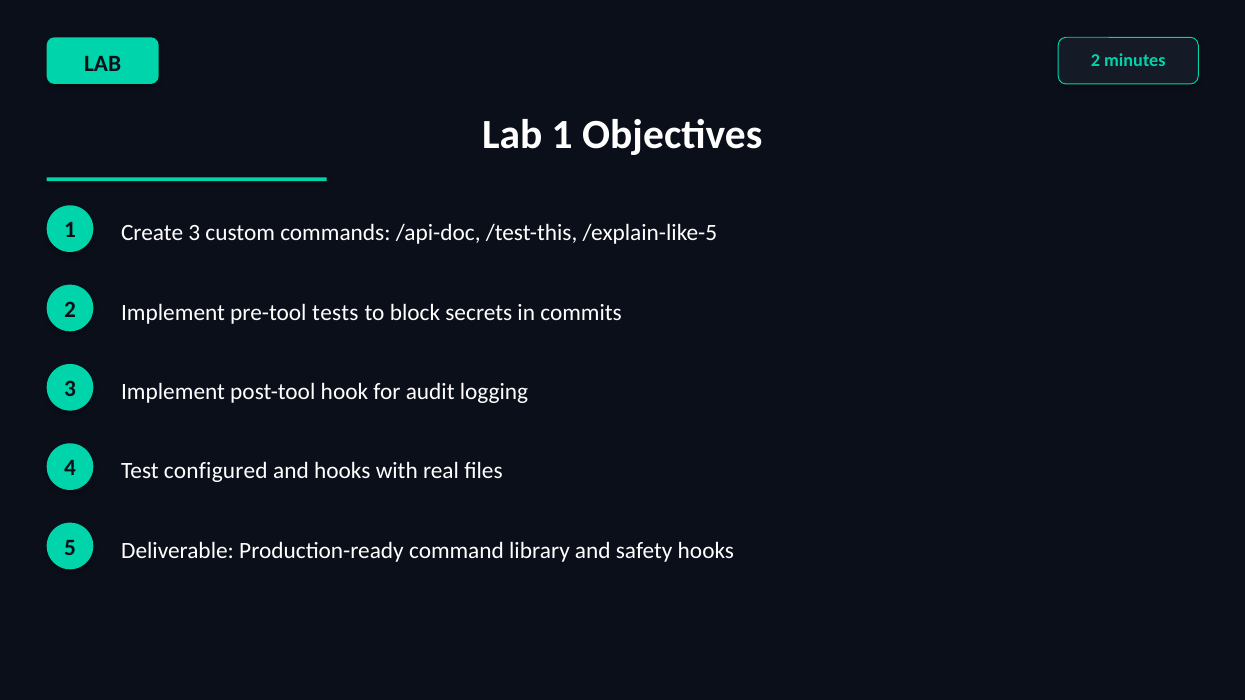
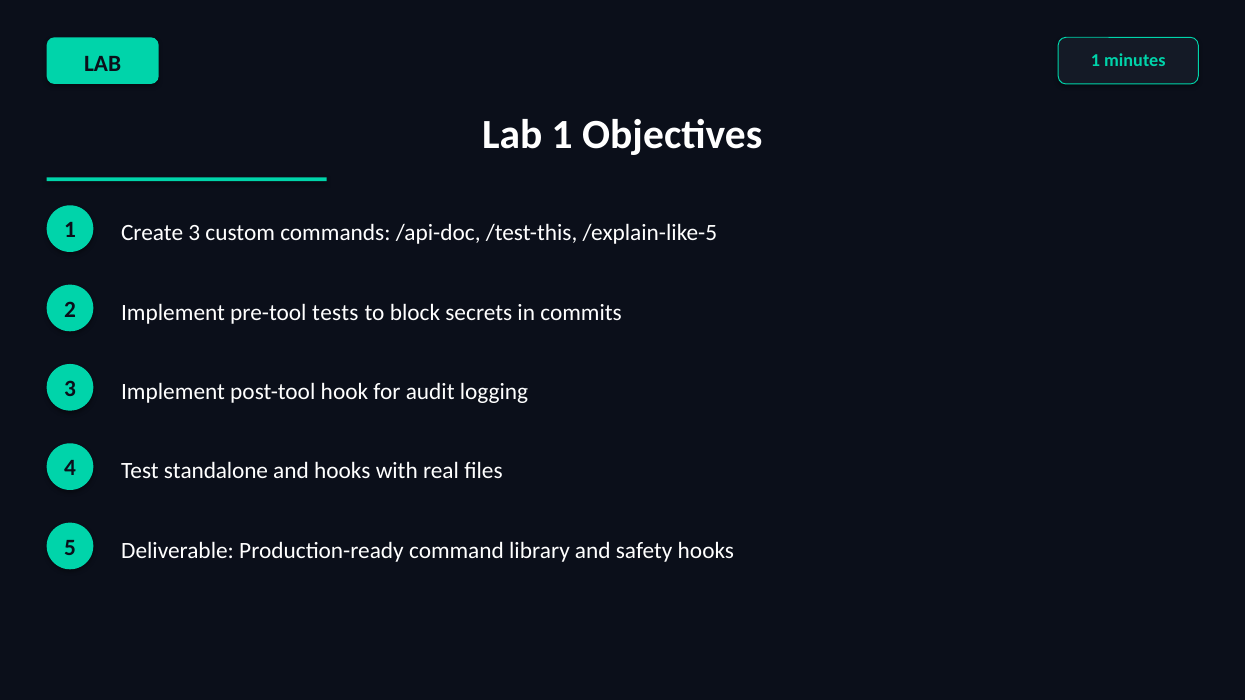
2 at (1096, 61): 2 -> 1
configured: configured -> standalone
